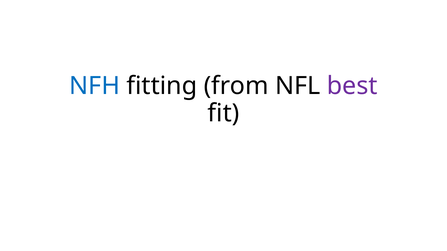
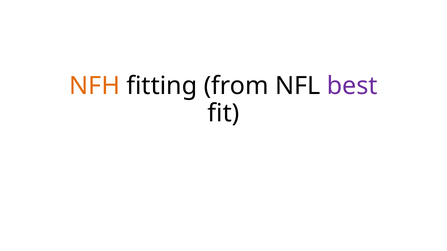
NFH colour: blue -> orange
